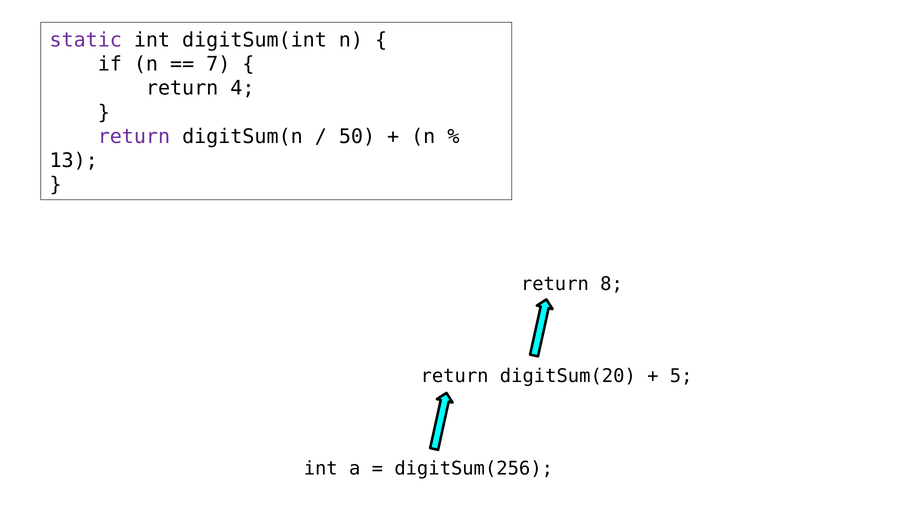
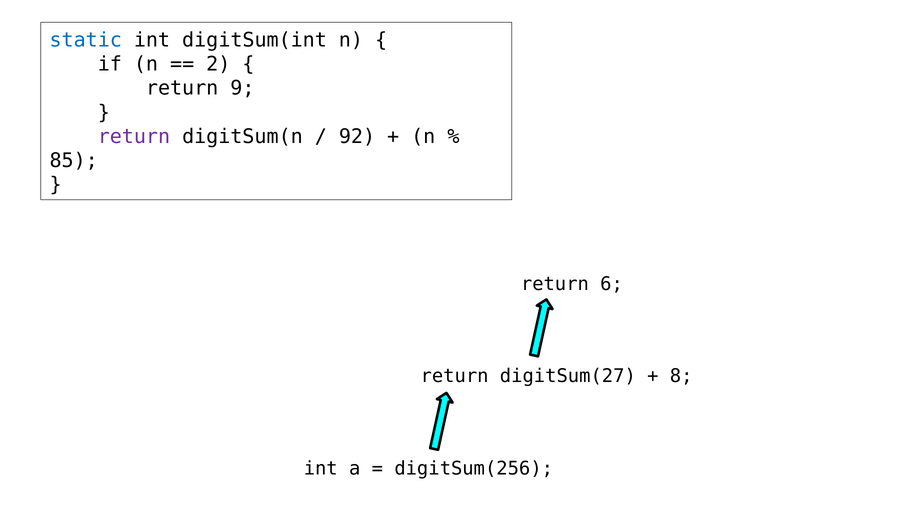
static colour: purple -> blue
7: 7 -> 2
4: 4 -> 9
50: 50 -> 92
13: 13 -> 85
8: 8 -> 6
digitSum(20: digitSum(20 -> digitSum(27
5: 5 -> 8
